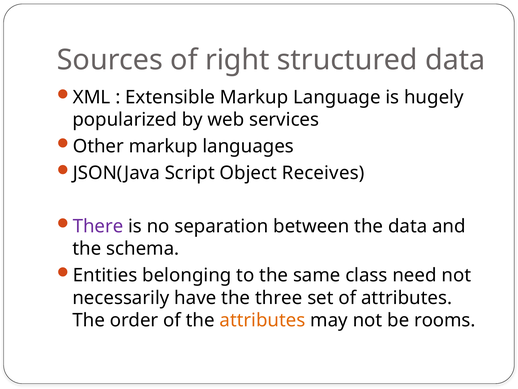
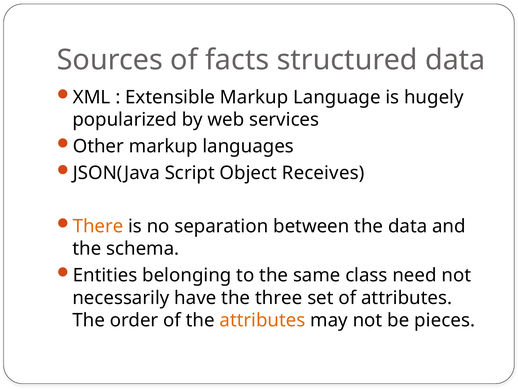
right: right -> facts
There colour: purple -> orange
rooms: rooms -> pieces
